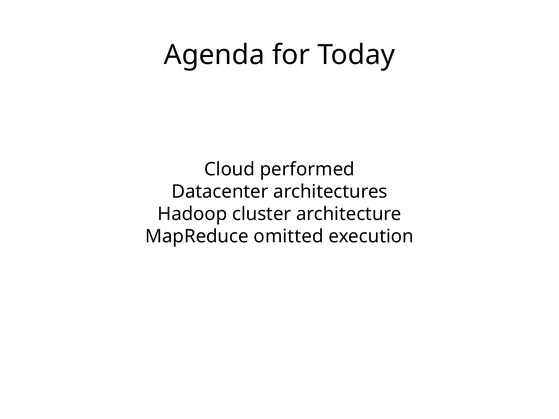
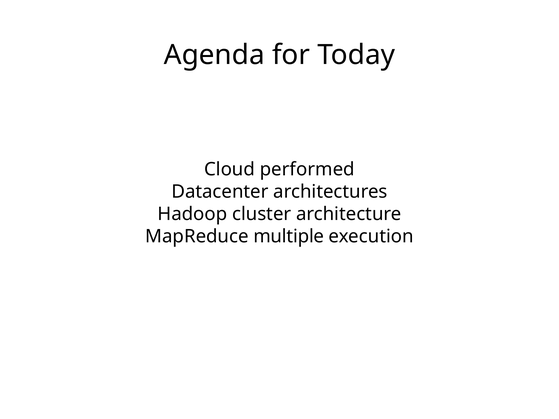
omitted: omitted -> multiple
